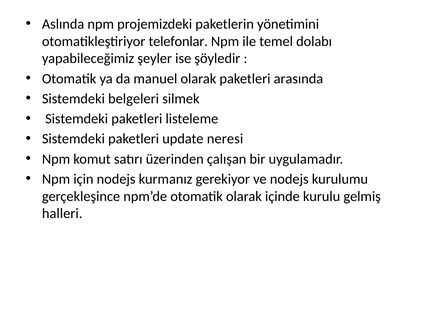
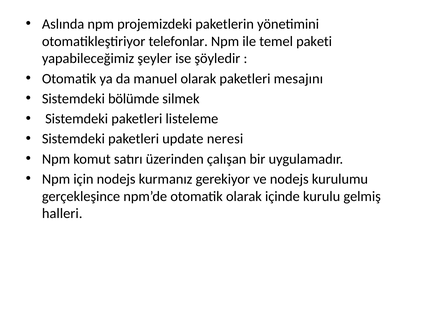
dolabı: dolabı -> paketi
arasında: arasında -> mesajını
belgeleri: belgeleri -> bölümde
